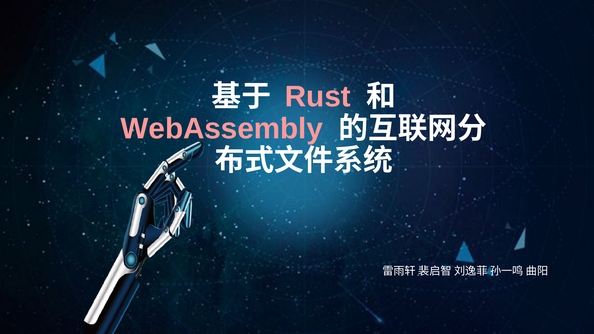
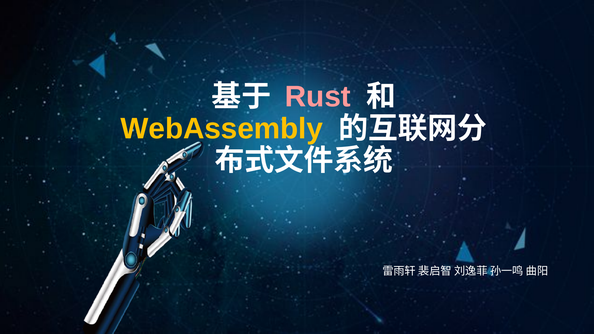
WebAssembly colour: pink -> yellow
